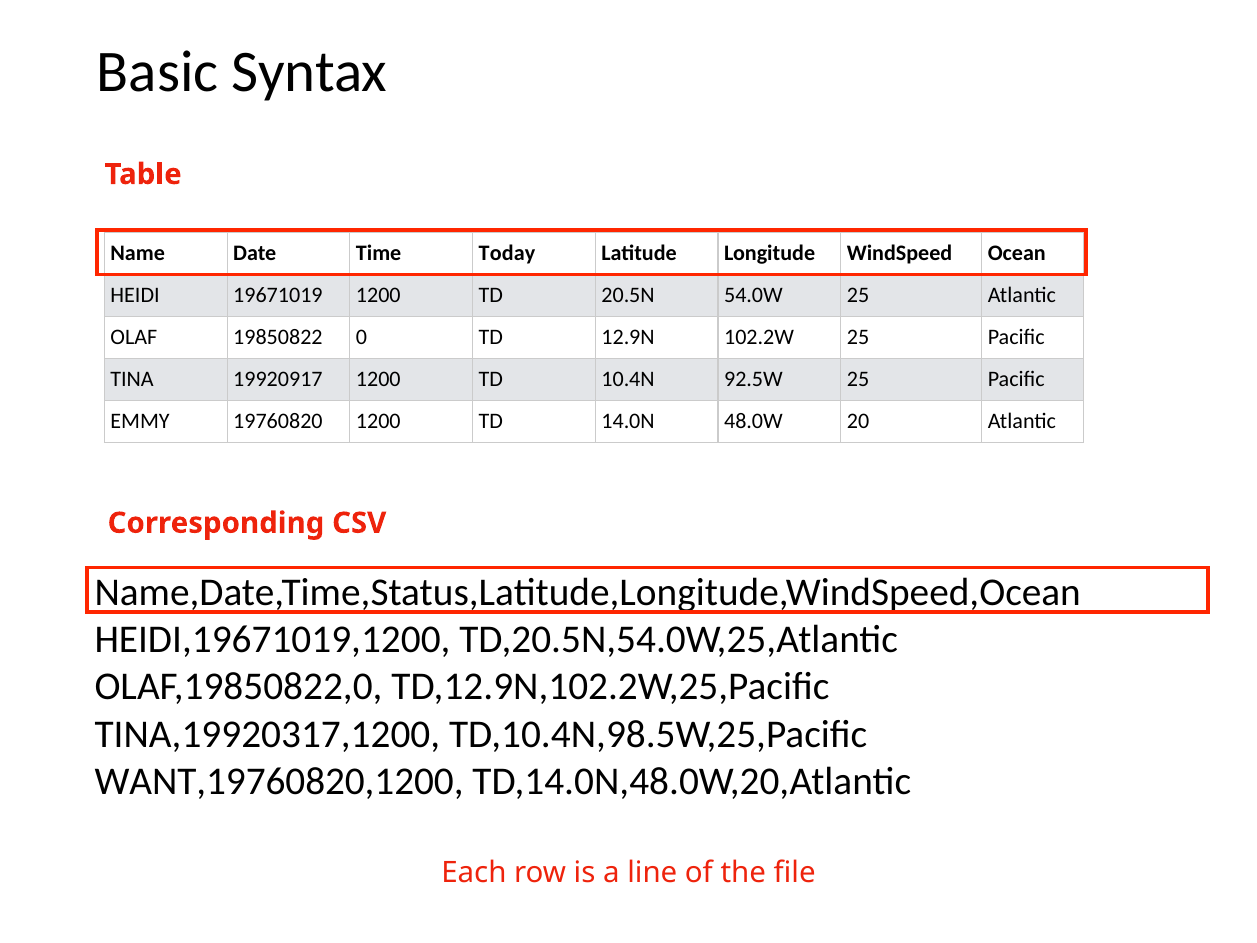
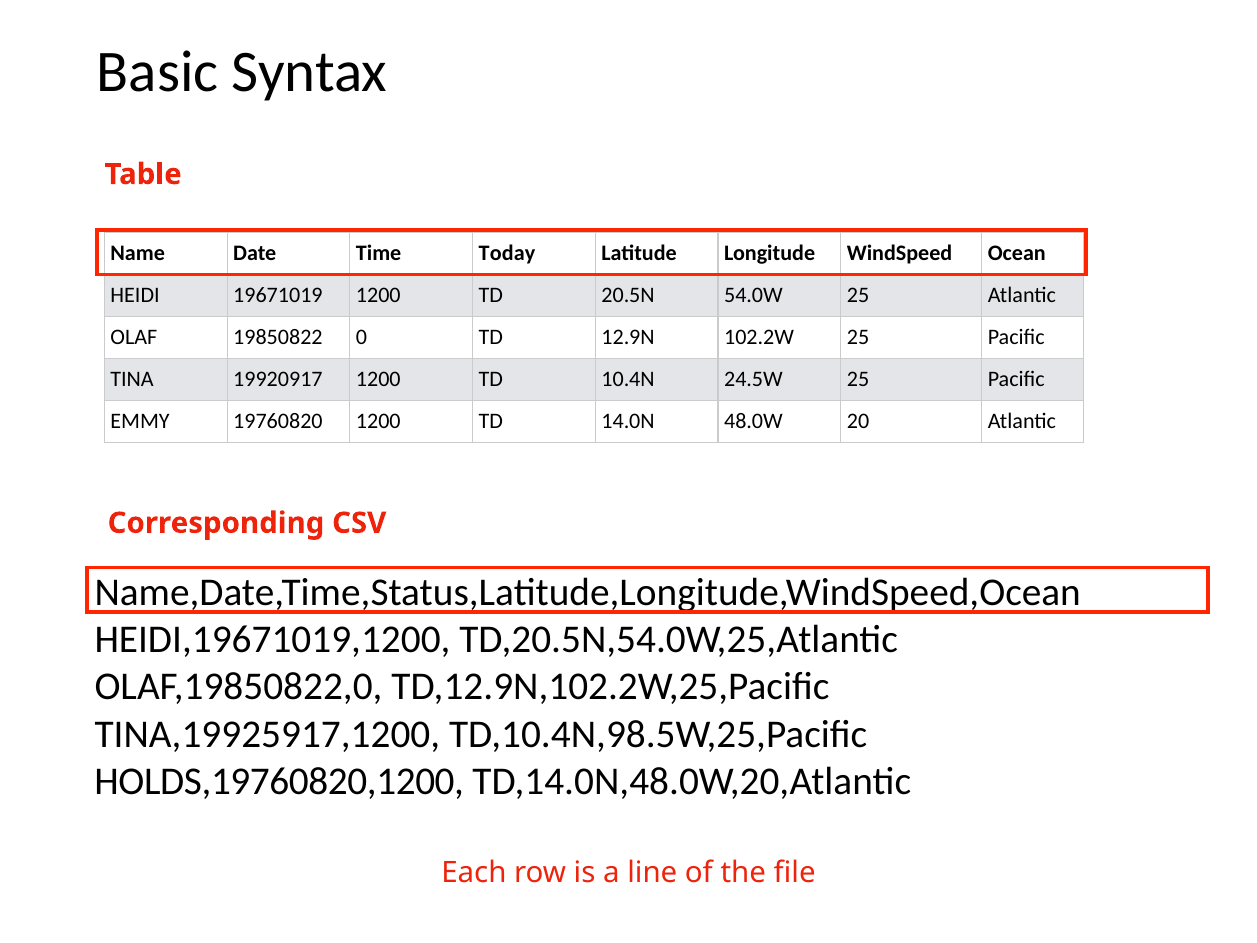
92.5W: 92.5W -> 24.5W
TINA,19920317,1200: TINA,19920317,1200 -> TINA,19925917,1200
WANT,19760820,1200: WANT,19760820,1200 -> HOLDS,19760820,1200
